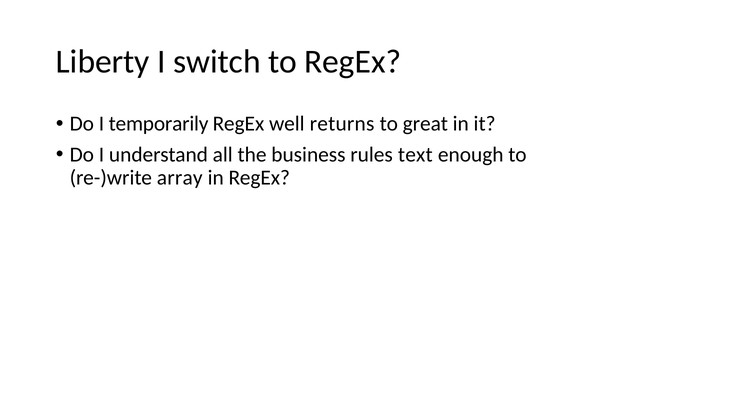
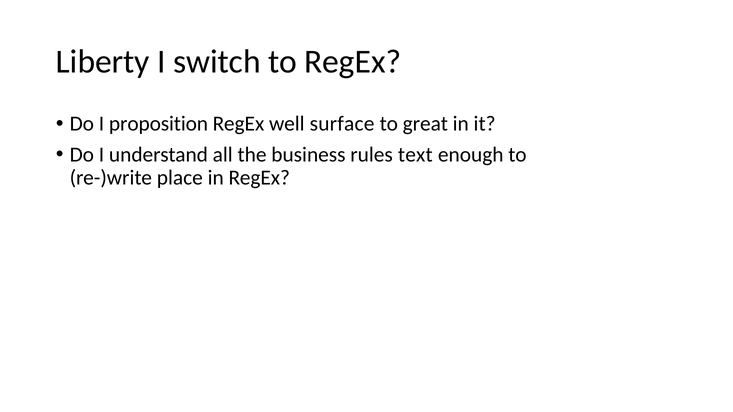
temporarily: temporarily -> proposition
returns: returns -> surface
array: array -> place
